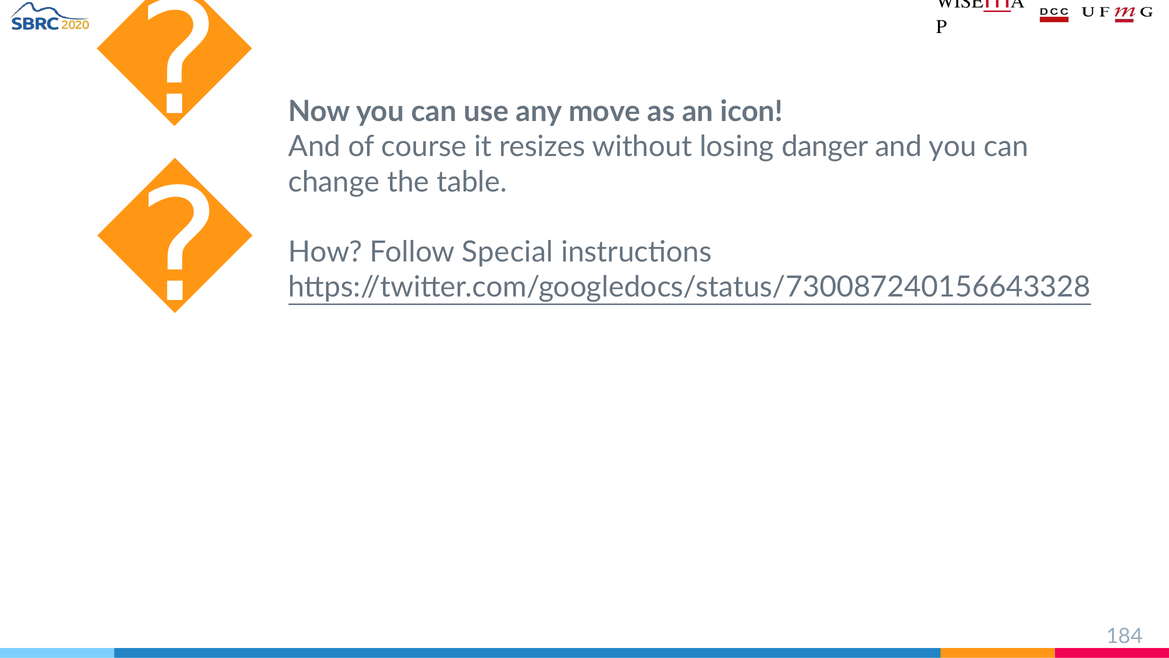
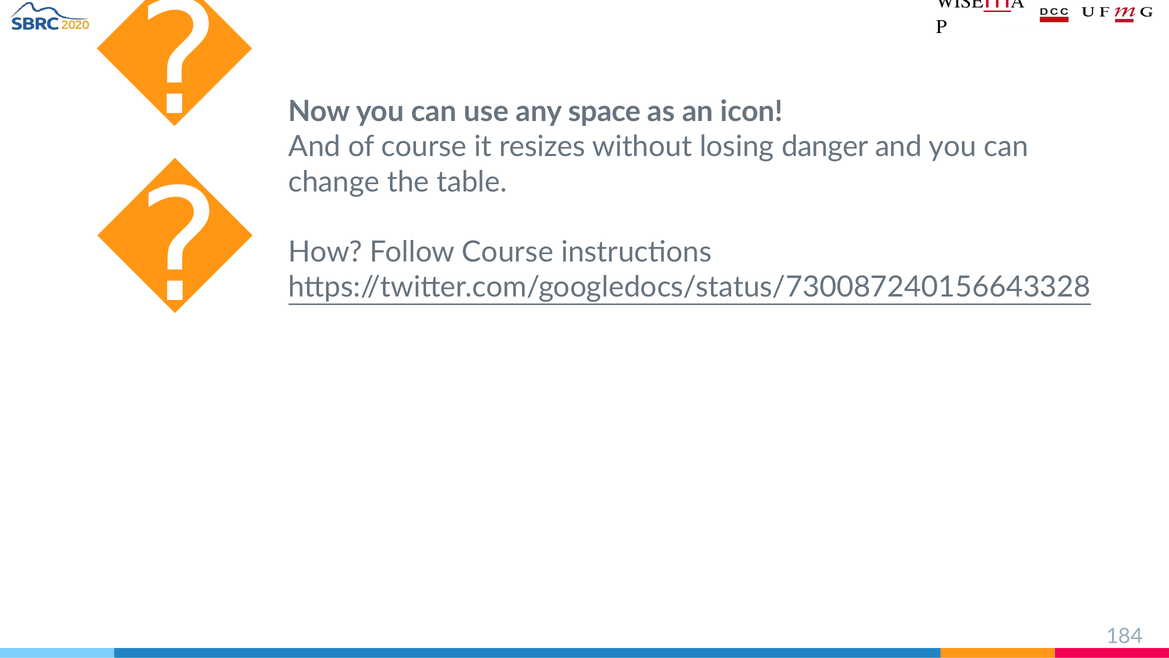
move: move -> space
Follow Special: Special -> Course
